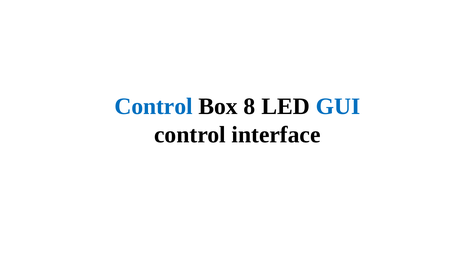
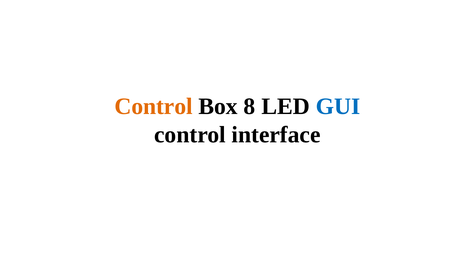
Control at (154, 106) colour: blue -> orange
